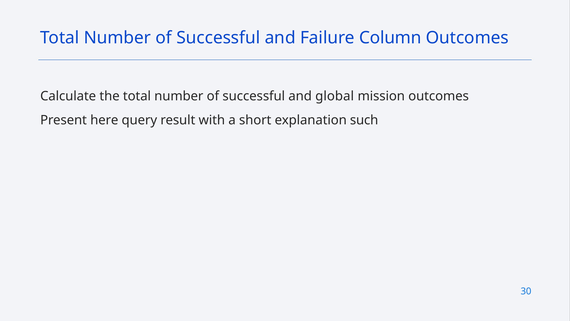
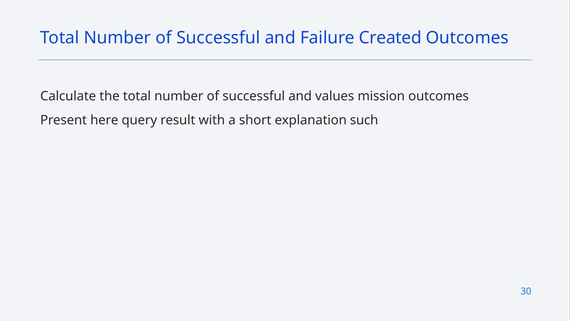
Column: Column -> Created
global: global -> values
